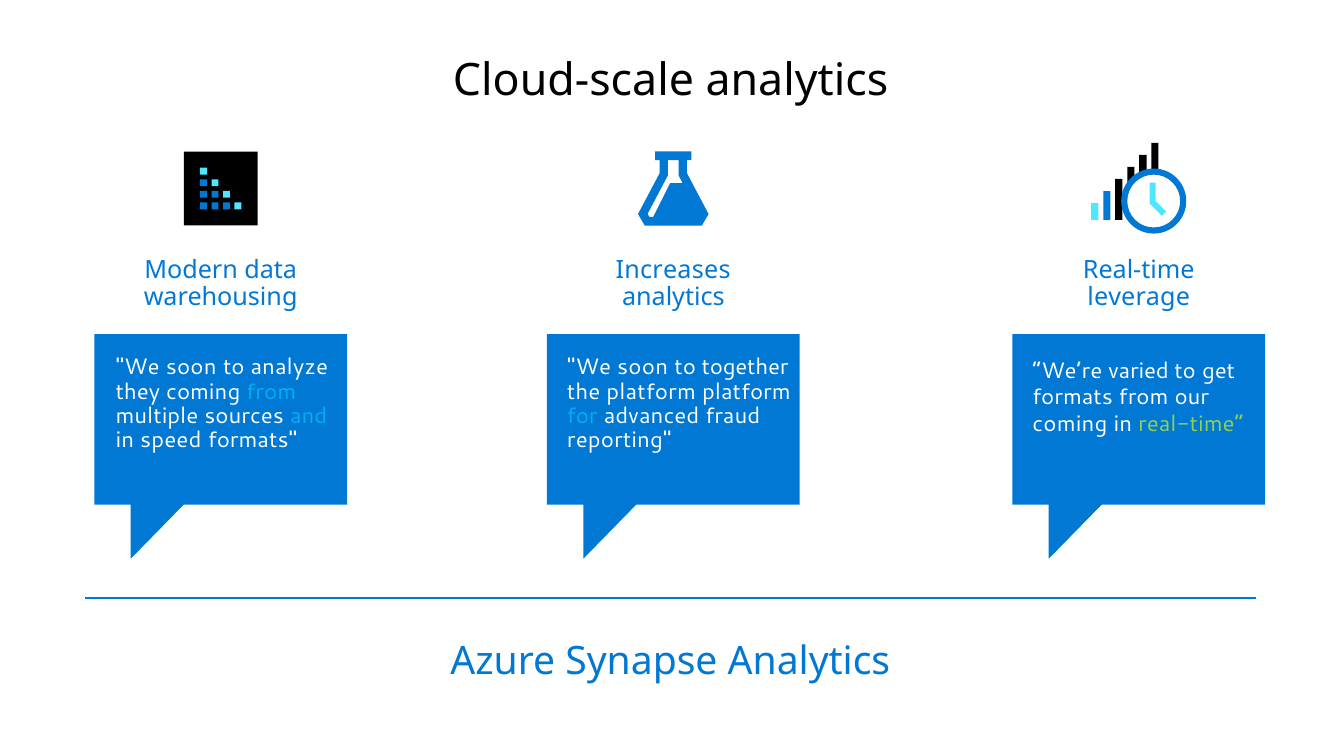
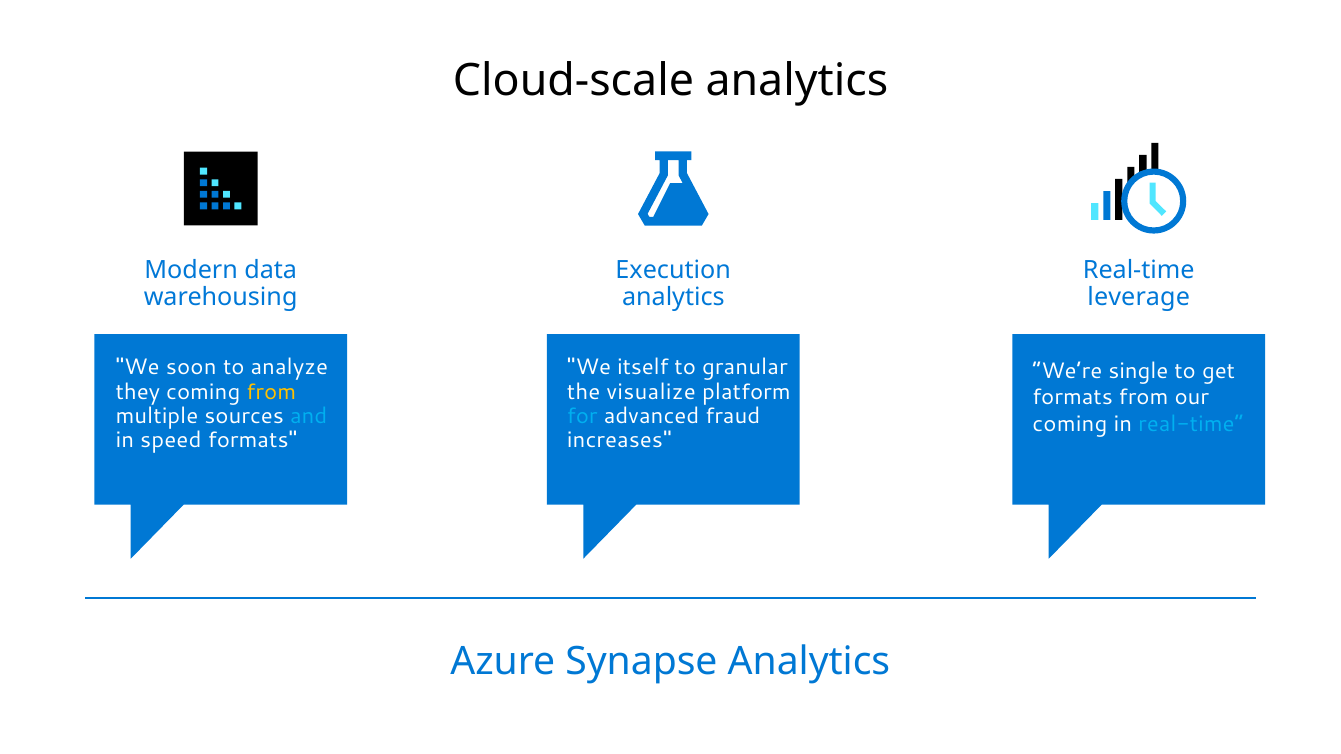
Increases: Increases -> Execution
soon at (643, 368): soon -> itself
together: together -> granular
varied: varied -> single
from at (271, 392) colour: light blue -> yellow
the platform: platform -> visualize
real-time at (1191, 424) colour: light green -> light blue
reporting: reporting -> increases
